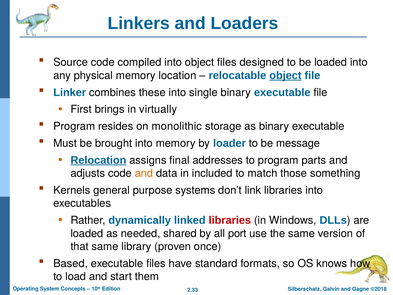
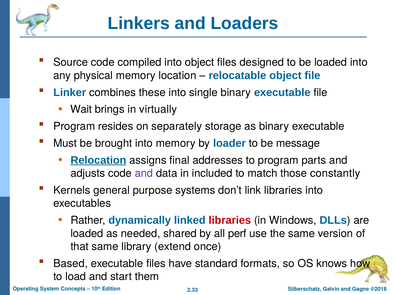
object at (285, 75) underline: present -> none
First: First -> Wait
monolithic: monolithic -> separately
and at (144, 173) colour: orange -> purple
something: something -> constantly
port: port -> perf
proven: proven -> extend
